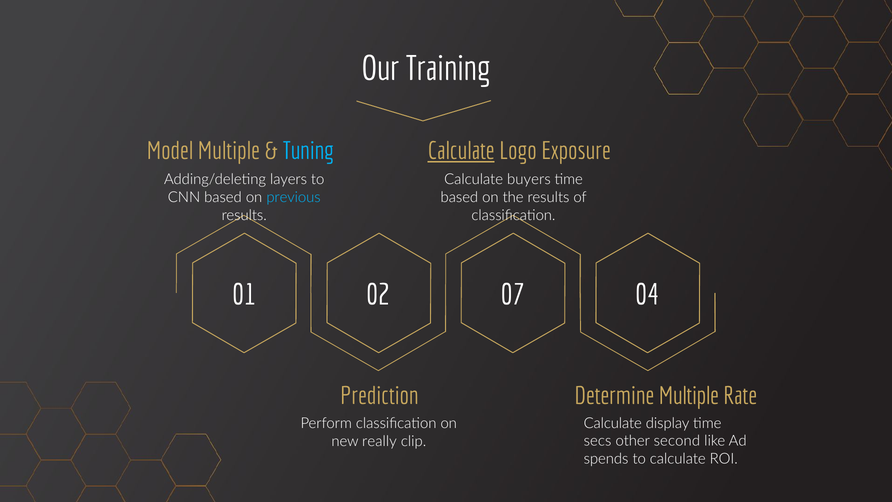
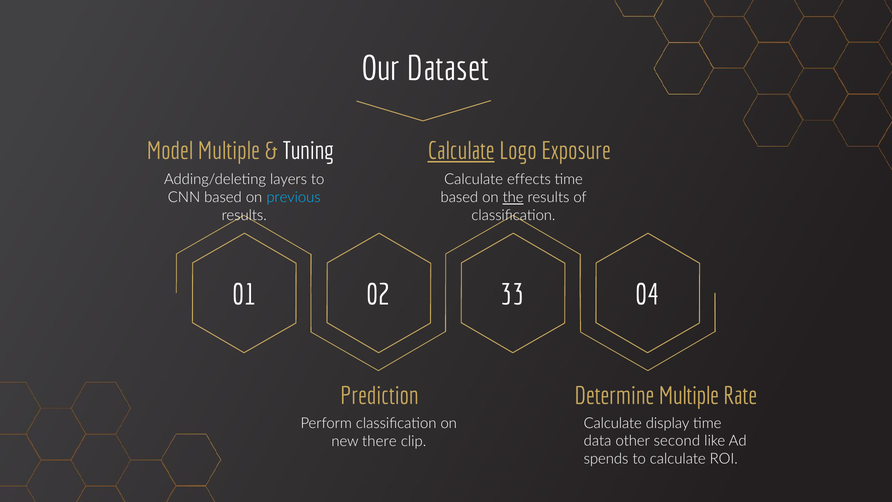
Training: Training -> Dataset
Tuning colour: light blue -> white
buyers: buyers -> effects
the underline: none -> present
07: 07 -> 33
secs: secs -> data
really: really -> there
